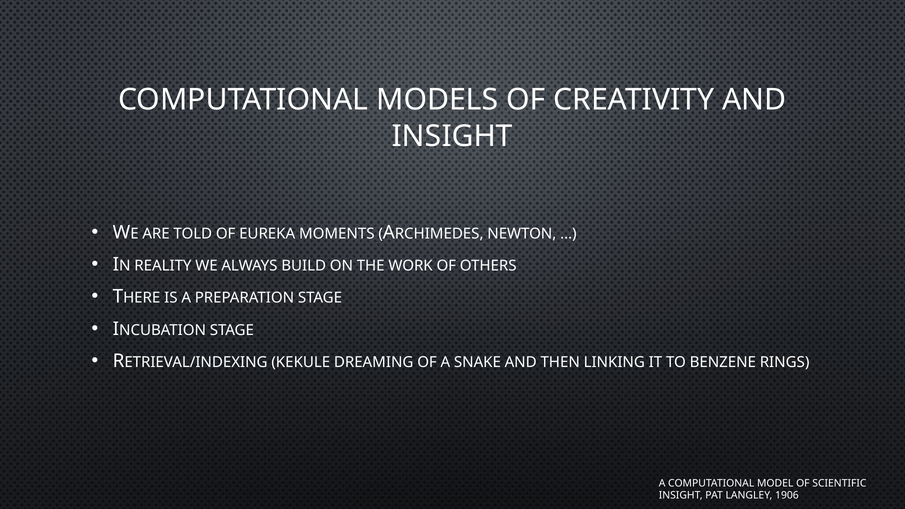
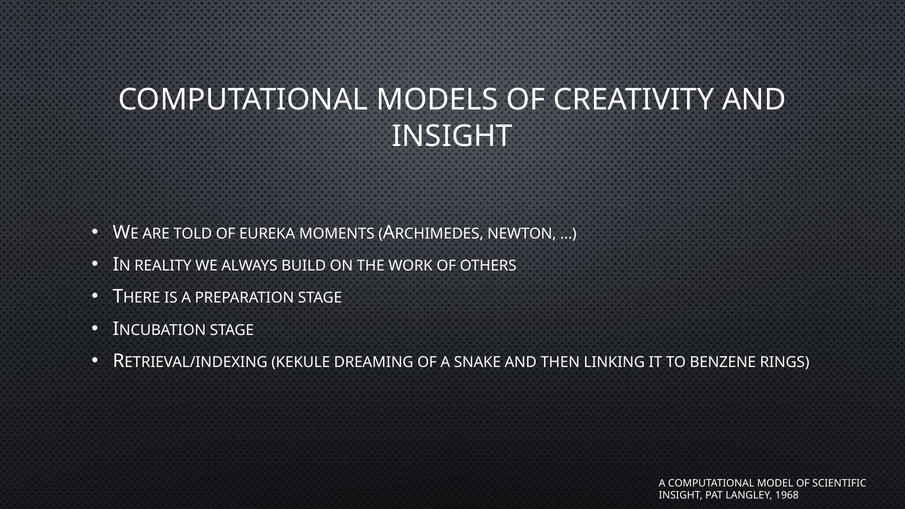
1906: 1906 -> 1968
